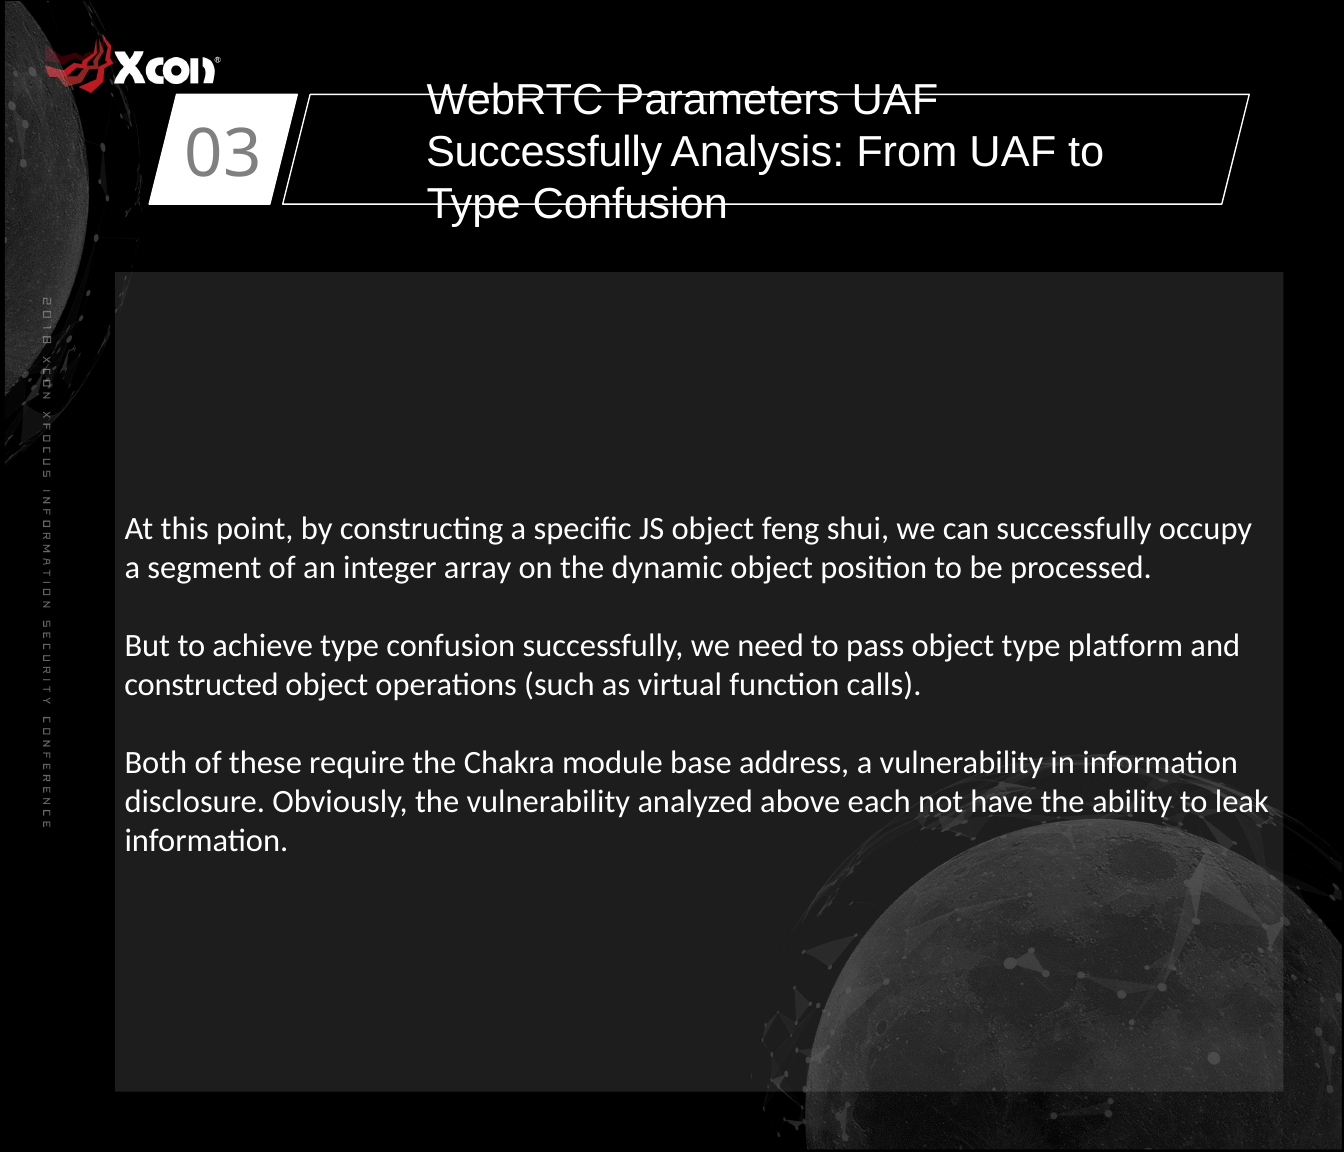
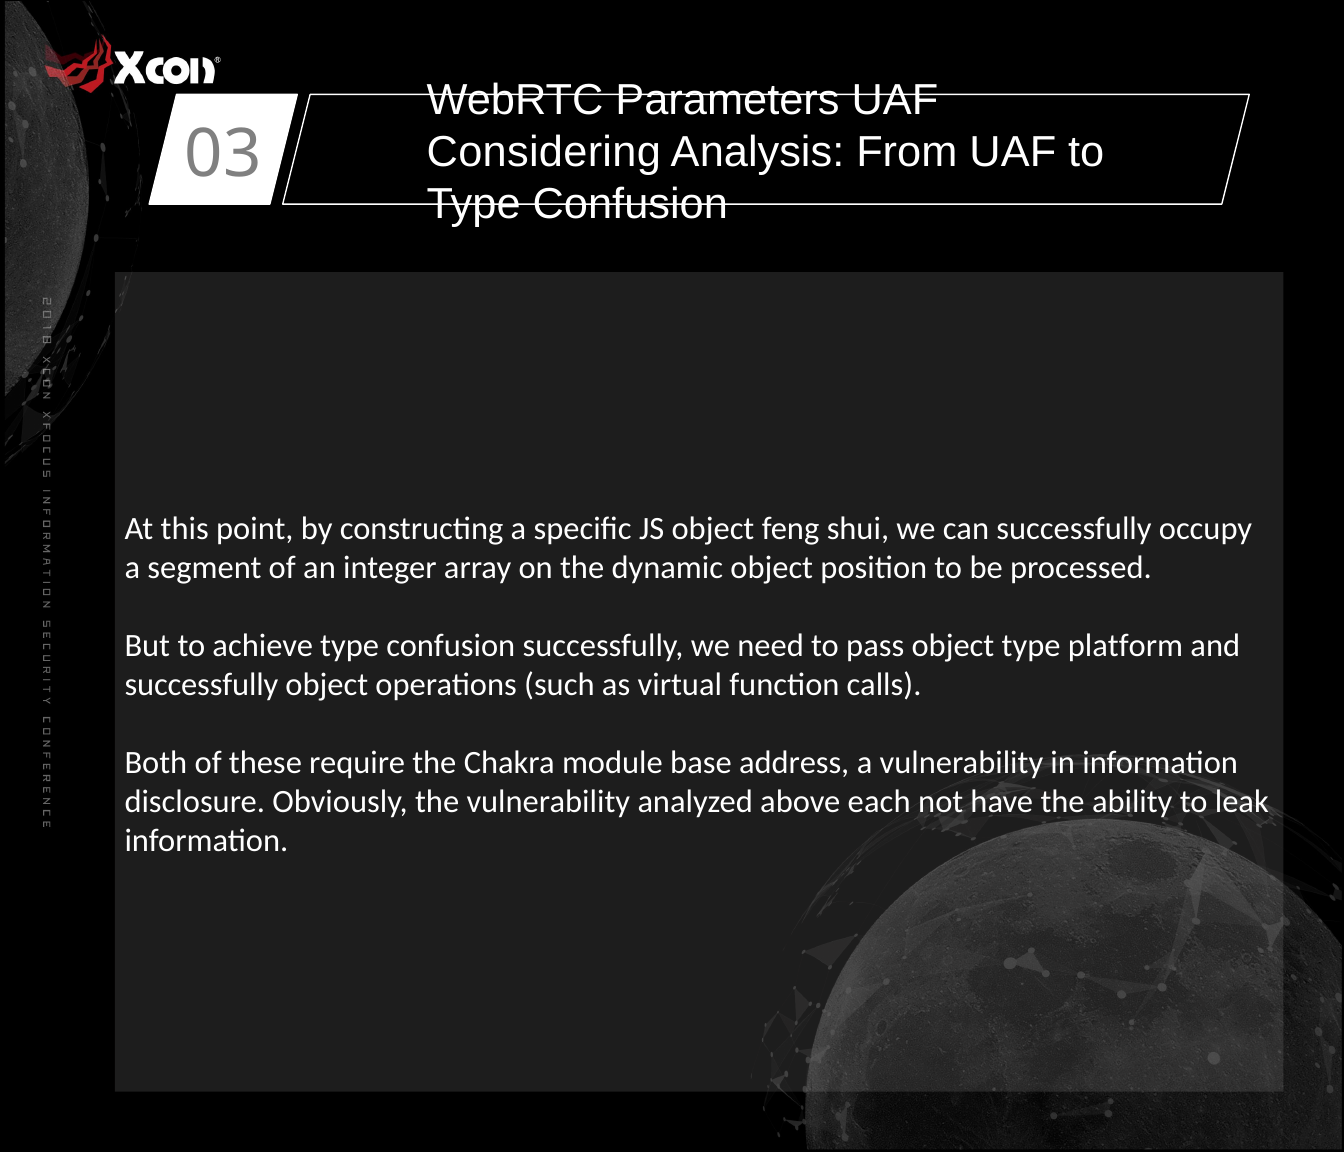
Successfully at (544, 152): Successfully -> Considering
constructed at (202, 685): constructed -> successfully
